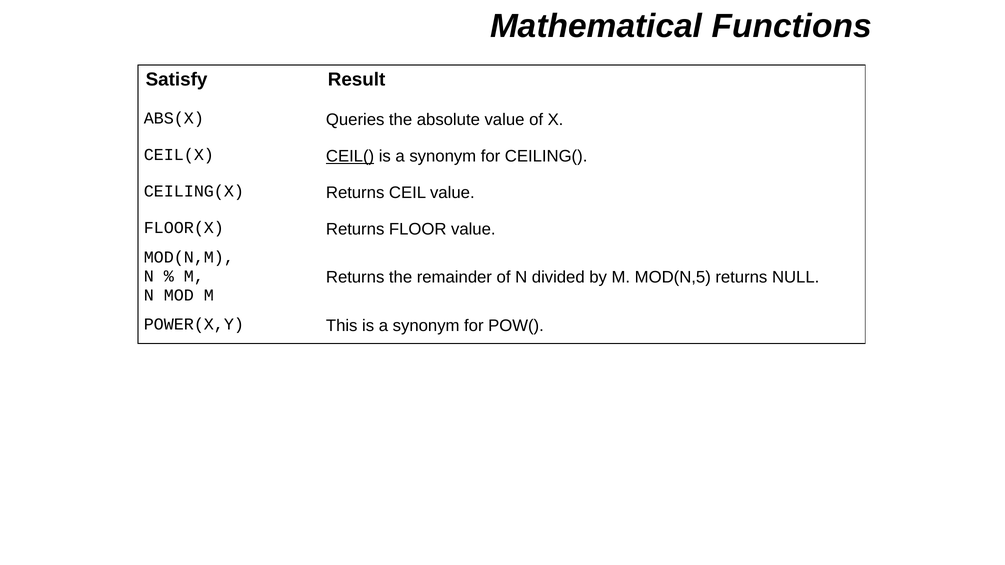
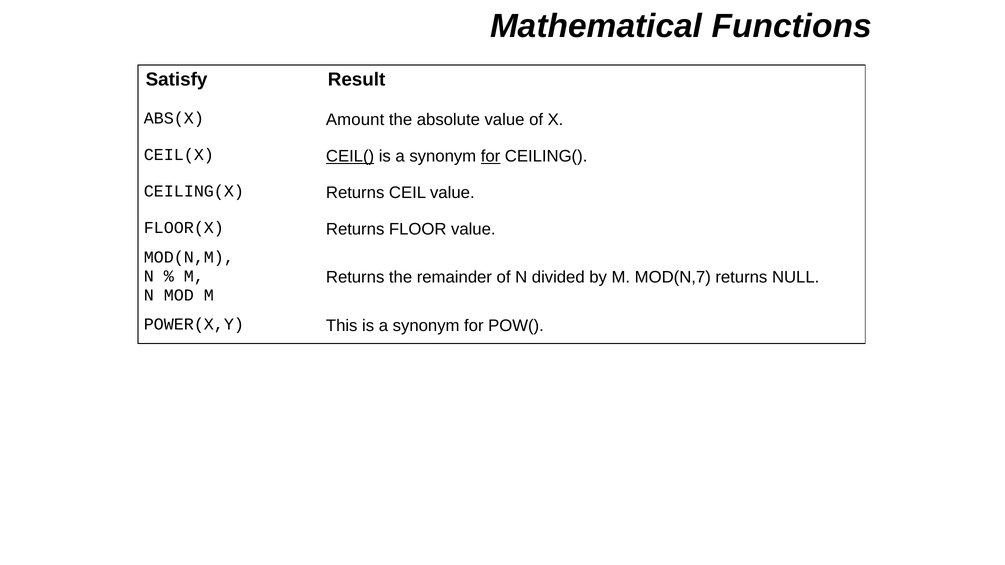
Queries: Queries -> Amount
for at (491, 156) underline: none -> present
MOD(N,5: MOD(N,5 -> MOD(N,7
